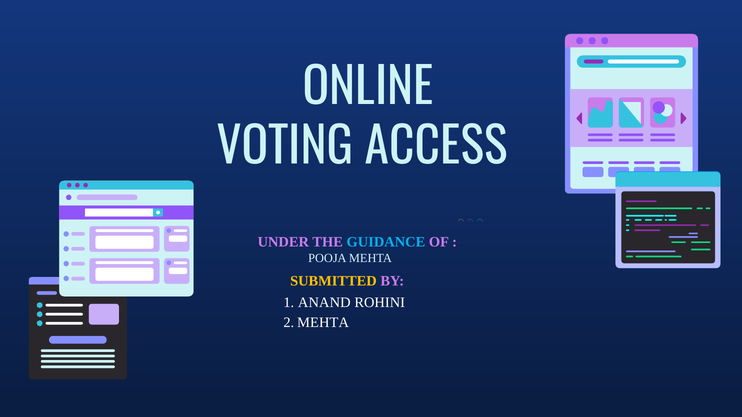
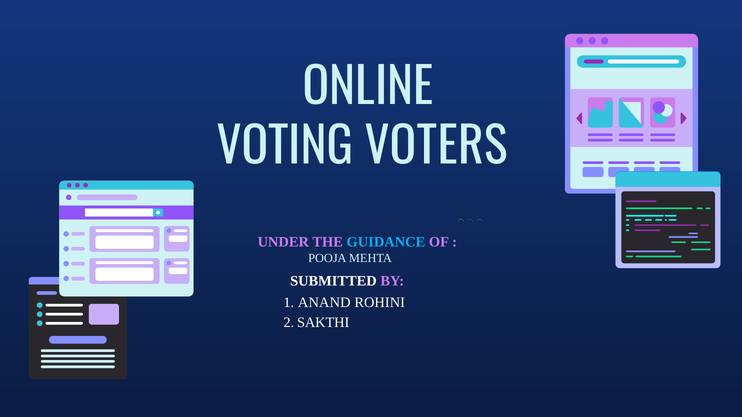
ACCESS: ACCESS -> VOTERS
SUBMITTED colour: yellow -> white
2 MEHTA: MEHTA -> SAKTHI
